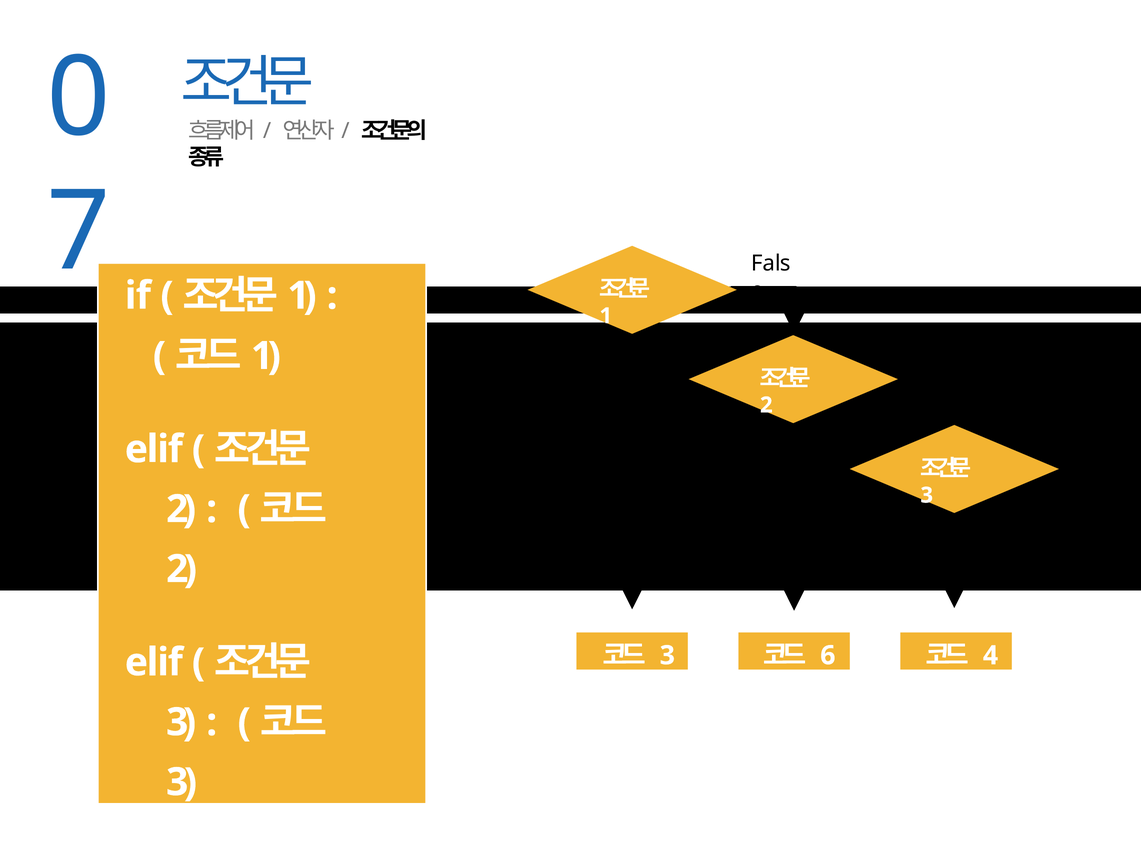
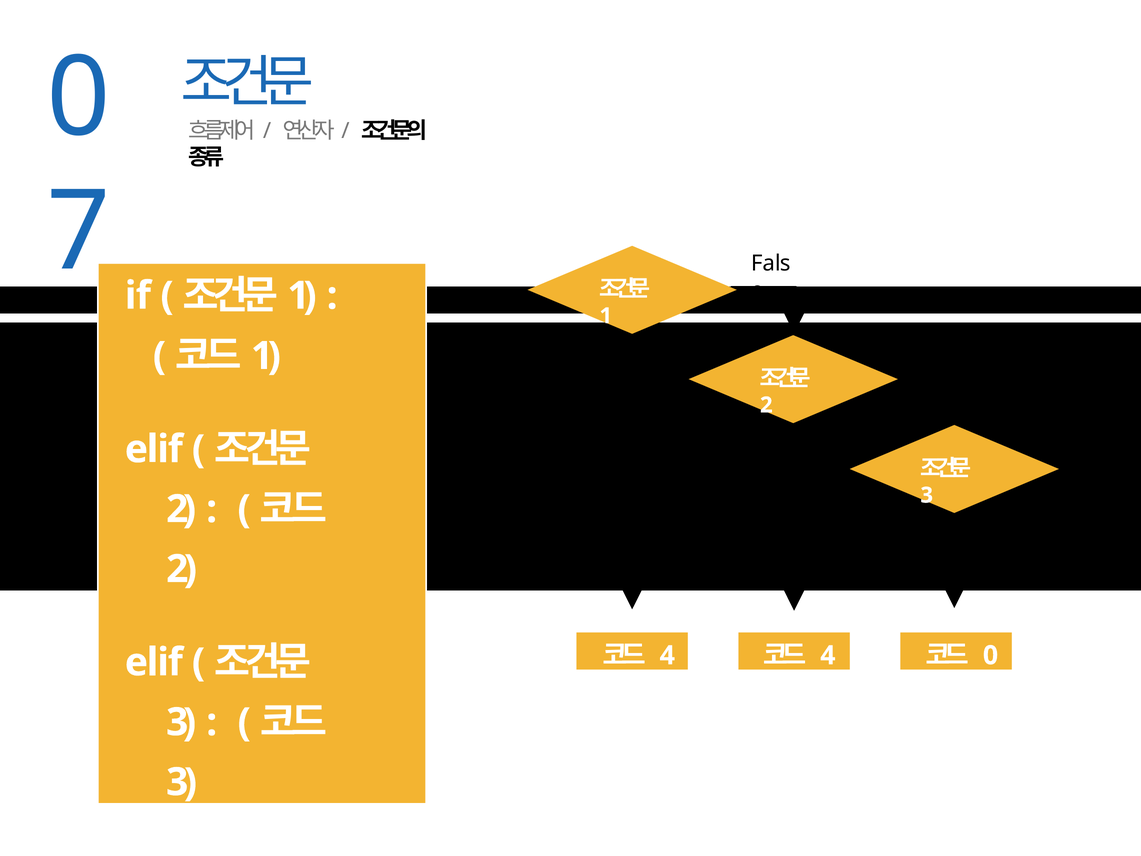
3 at (667, 655): 3 -> 4
6 at (828, 655): 6 -> 4
4 at (991, 655): 4 -> 0
